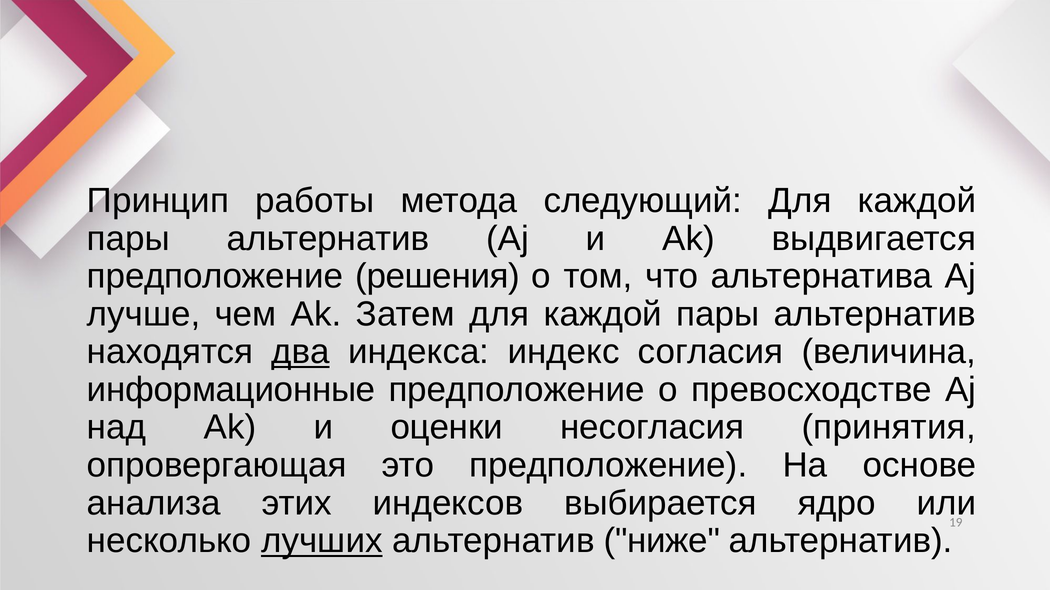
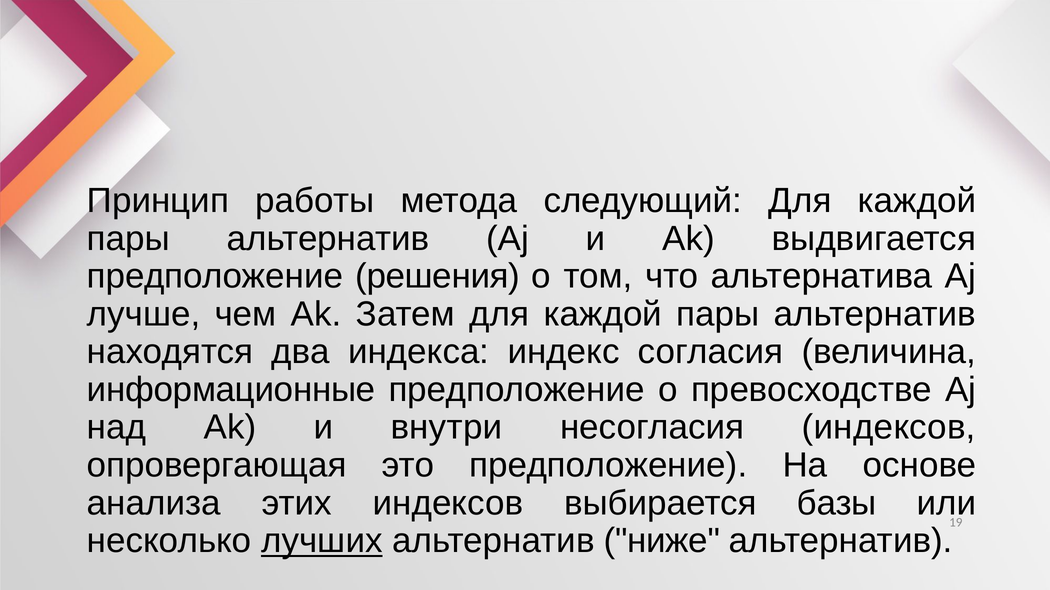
два underline: present -> none
оценки: оценки -> внутри
несогласия принятия: принятия -> индексов
ядро: ядро -> базы
